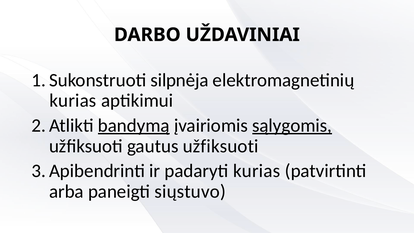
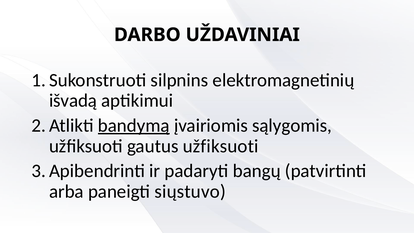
silpnėja: silpnėja -> silpnins
kurias at (73, 101): kurias -> išvadą
sąlygomis underline: present -> none
padaryti kurias: kurias -> bangų
